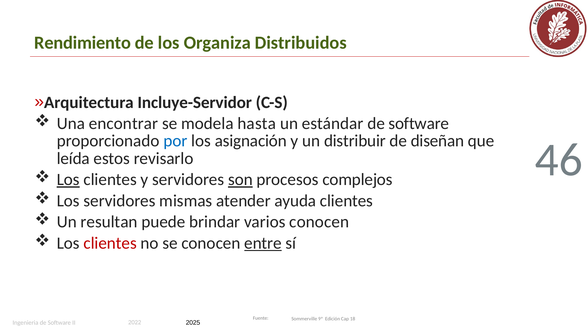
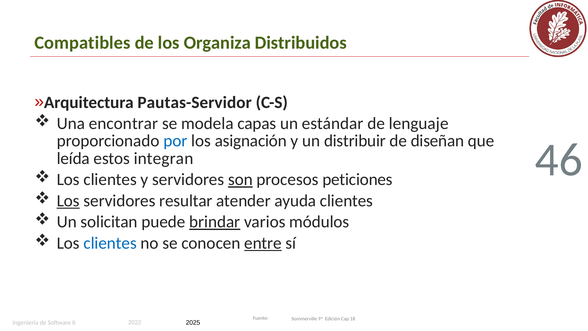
Rendimiento: Rendimiento -> Compatibles
Incluye-Servidor: Incluye-Servidor -> Pautas-Servidor
hasta: hasta -> capas
software at (419, 123): software -> lenguaje
revisarlo: revisarlo -> integran
Los at (68, 179) underline: present -> none
complejos: complejos -> peticiones
Los at (68, 201) underline: none -> present
mismas: mismas -> resultar
resultan: resultan -> solicitan
brindar underline: none -> present
varios conocen: conocen -> módulos
clientes at (110, 243) colour: red -> blue
